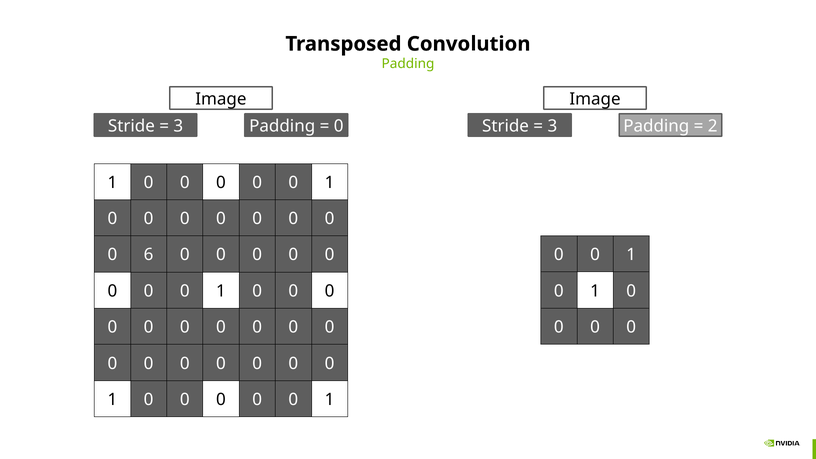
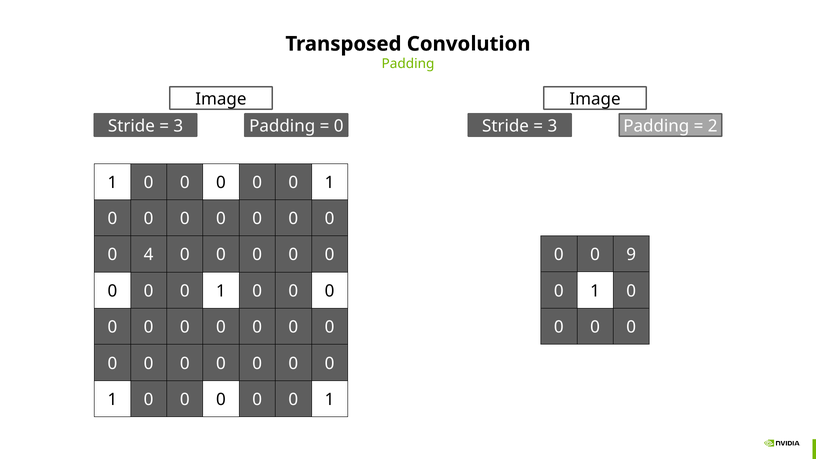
1 at (631, 255): 1 -> 9
6: 6 -> 4
